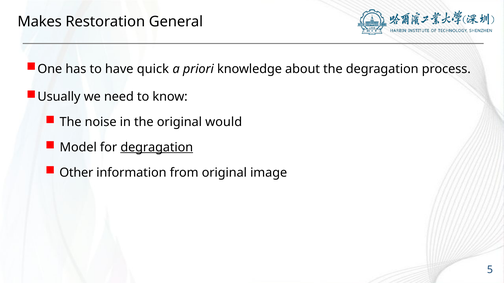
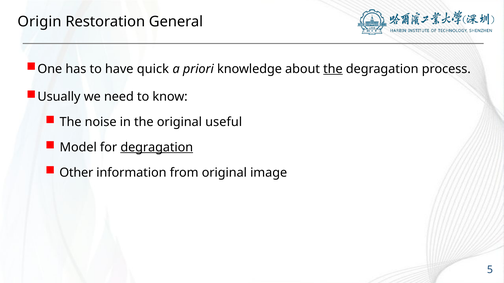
Makes: Makes -> Origin
the at (333, 69) underline: none -> present
would: would -> useful
